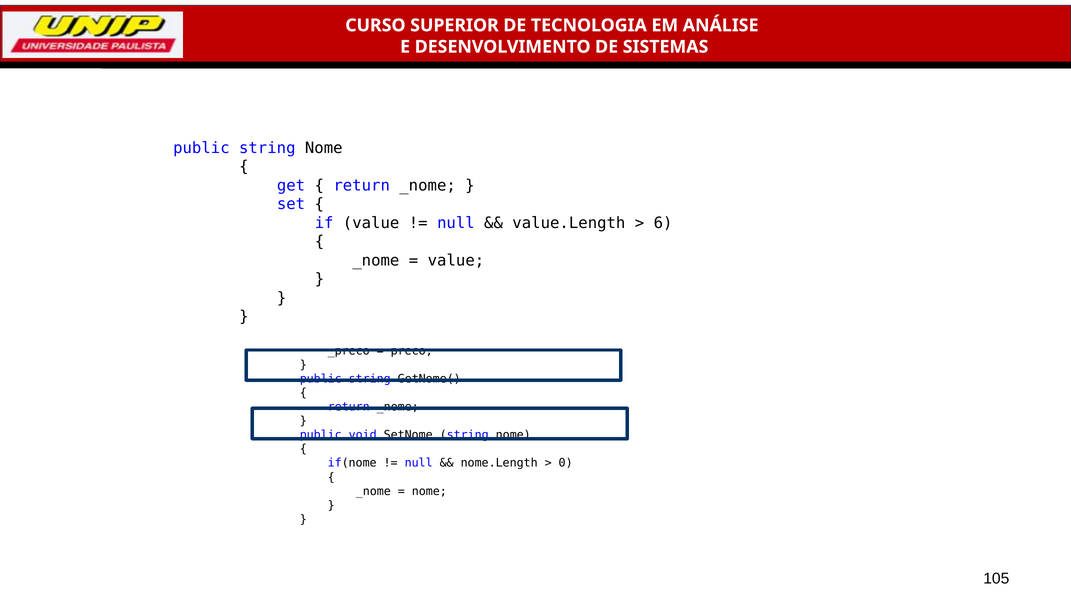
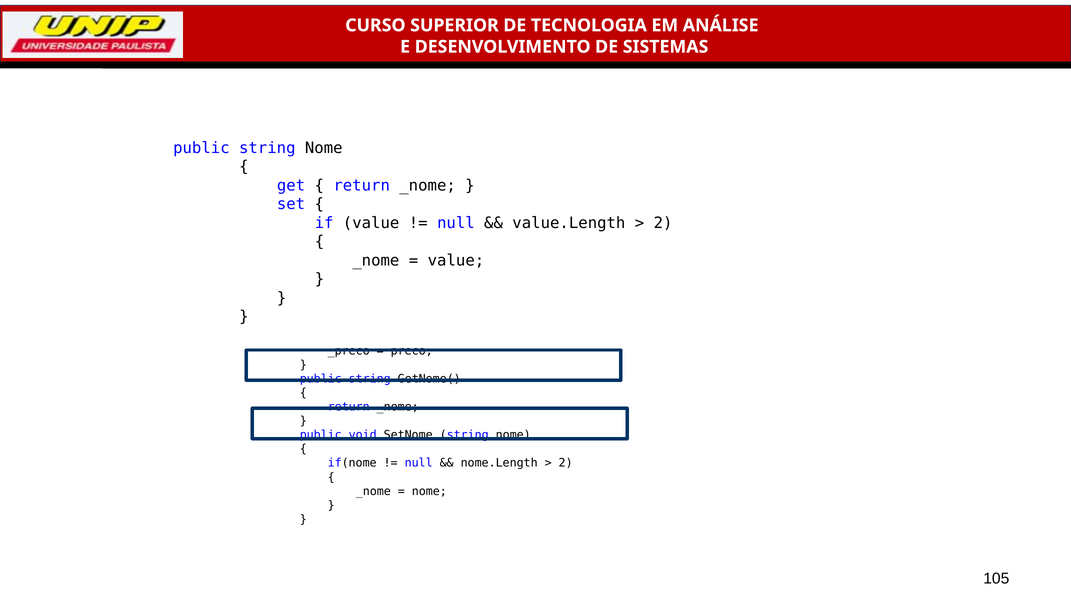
6 at (663, 223): 6 -> 2
0 at (566, 463): 0 -> 2
